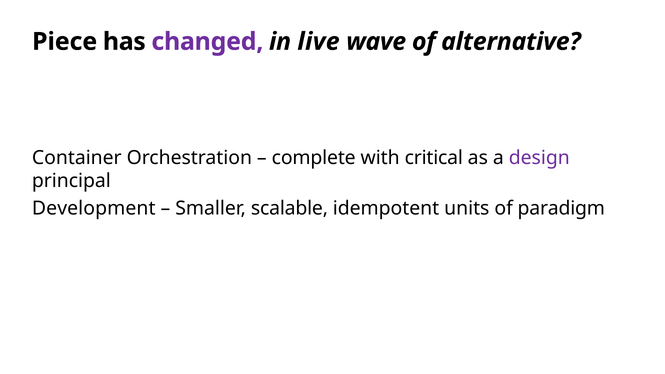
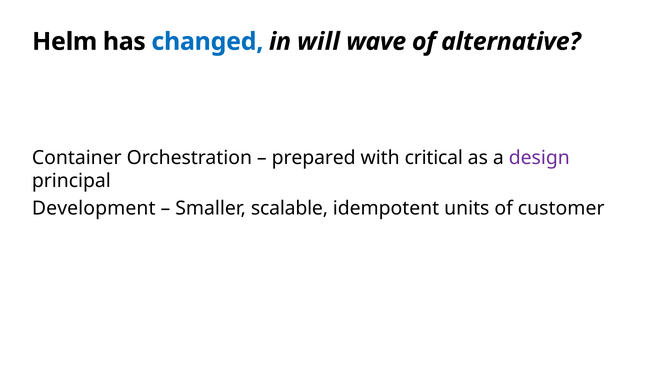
Piece: Piece -> Helm
changed colour: purple -> blue
live: live -> will
complete: complete -> prepared
paradigm: paradigm -> customer
